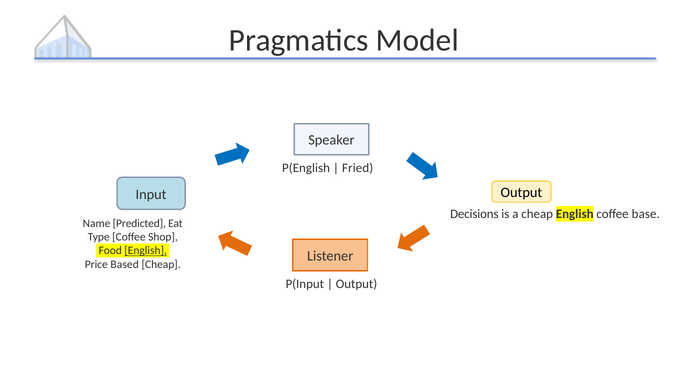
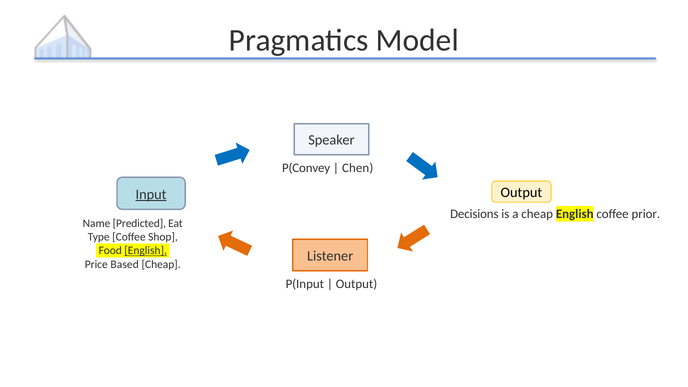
P(English: P(English -> P(Convey
Fried: Fried -> Chen
Input underline: none -> present
base: base -> prior
